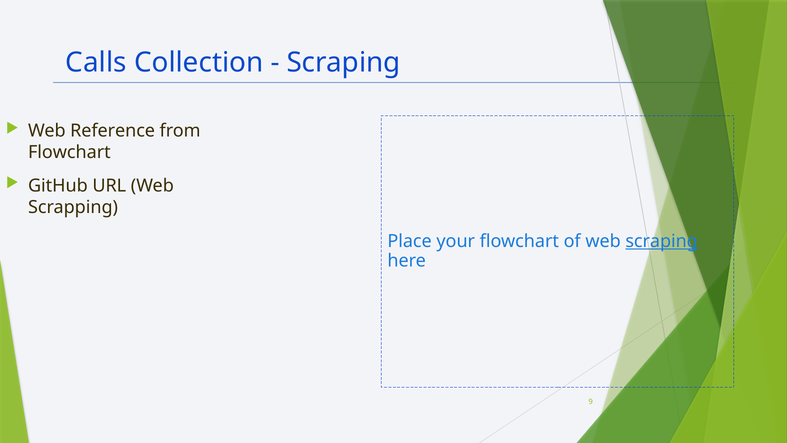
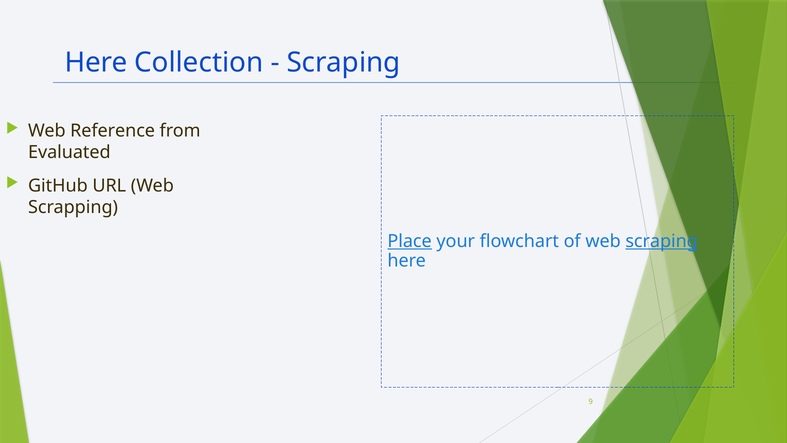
Calls at (96, 62): Calls -> Here
Flowchart at (69, 152): Flowchart -> Evaluated
Place underline: none -> present
